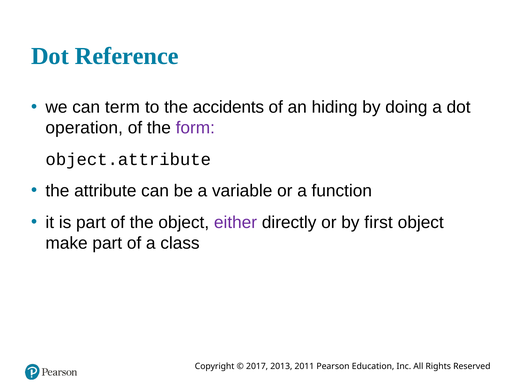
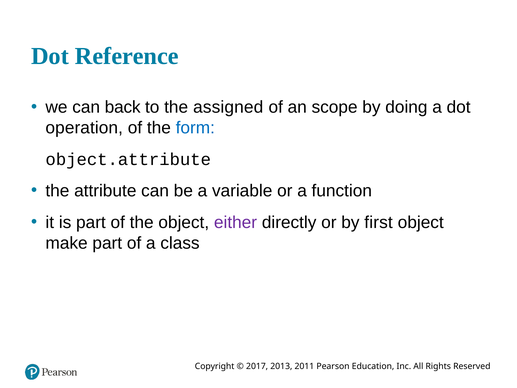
term: term -> back
accidents: accidents -> assigned
hiding: hiding -> scope
form colour: purple -> blue
